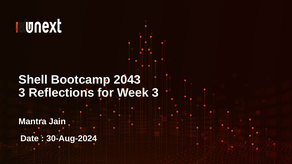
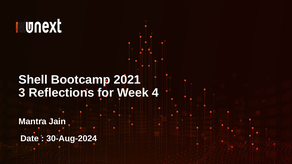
2043: 2043 -> 2021
Week 3: 3 -> 4
